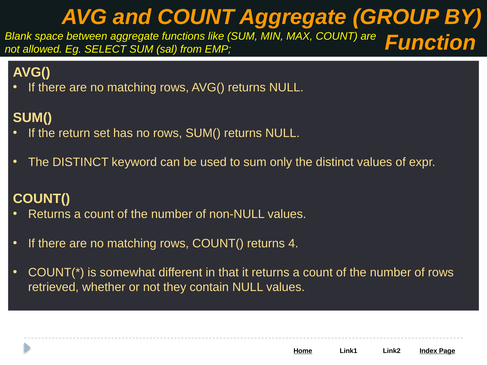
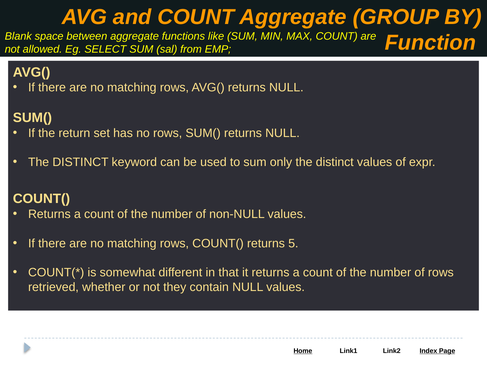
4: 4 -> 5
